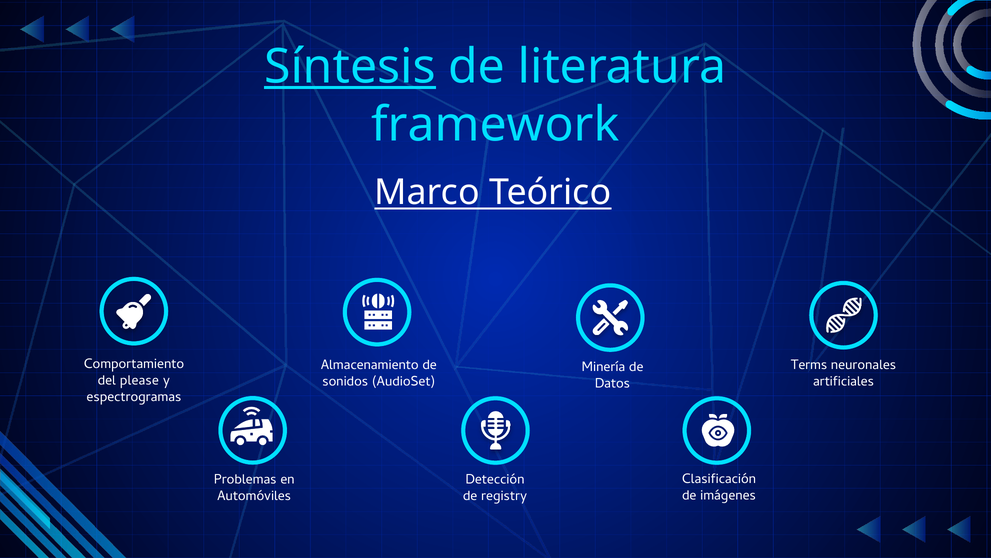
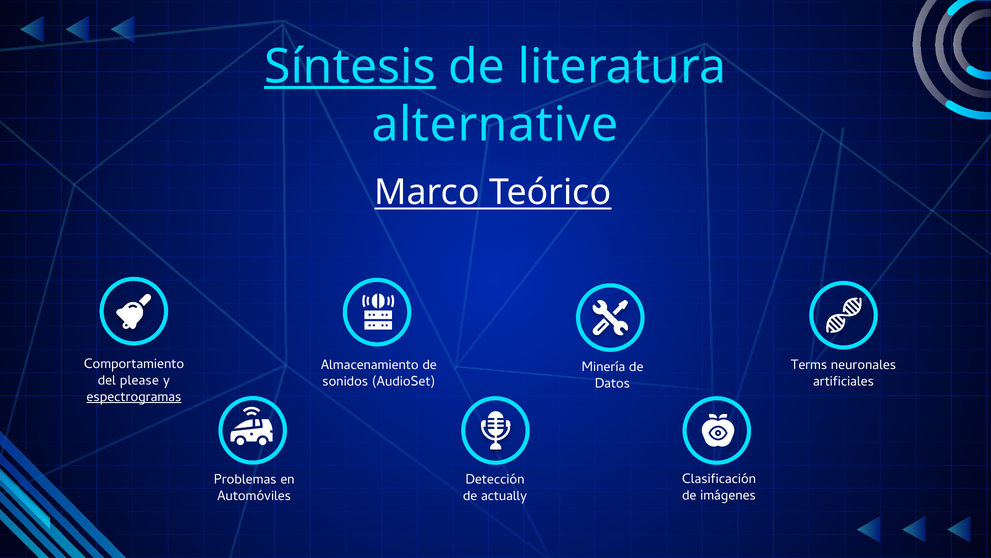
framework: framework -> alternative
espectrogramas underline: none -> present
registry: registry -> actually
